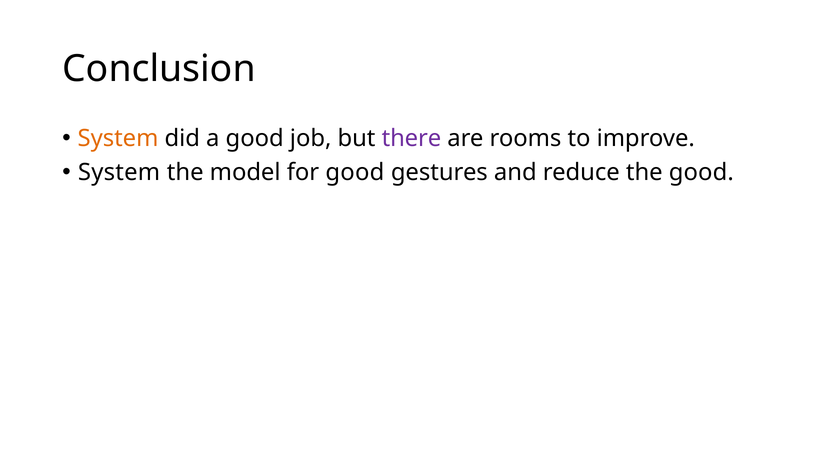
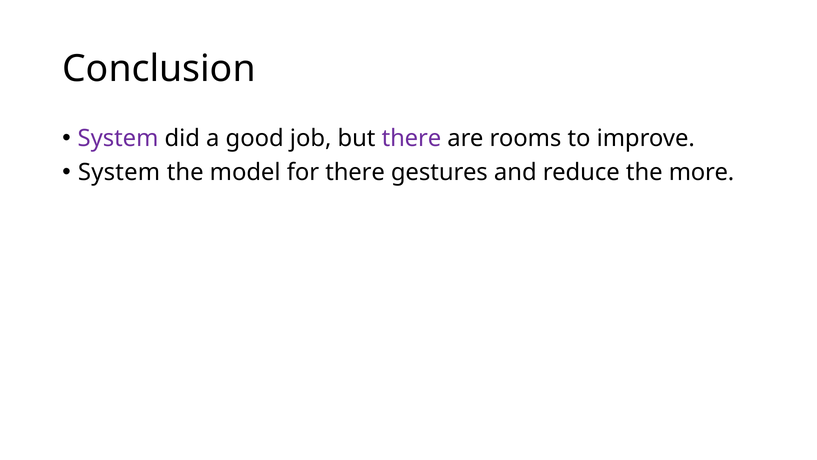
System at (118, 138) colour: orange -> purple
for good: good -> there
the good: good -> more
